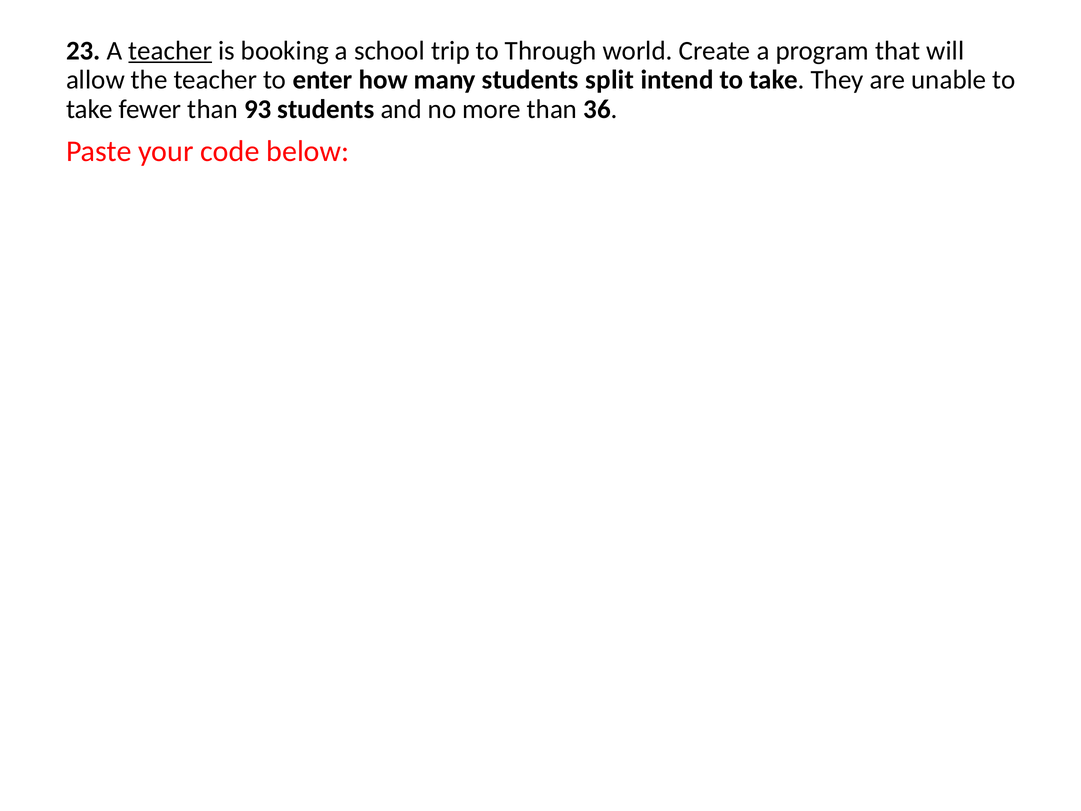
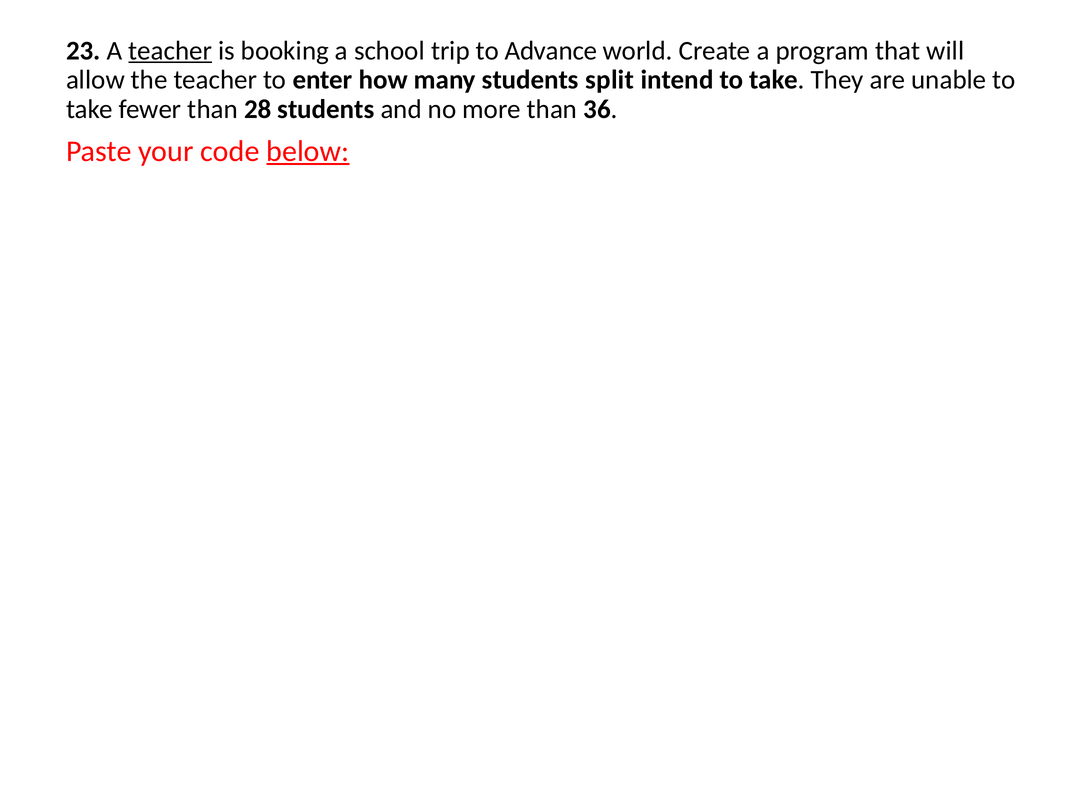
Through: Through -> Advance
93: 93 -> 28
below underline: none -> present
